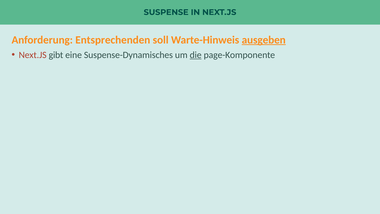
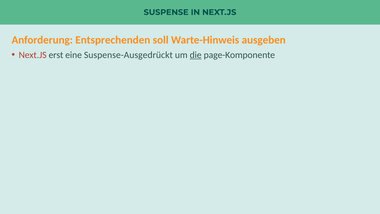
ausgeben underline: present -> none
gibt: gibt -> erst
Suspense-Dynamisches: Suspense-Dynamisches -> Suspense-Ausgedrückt
